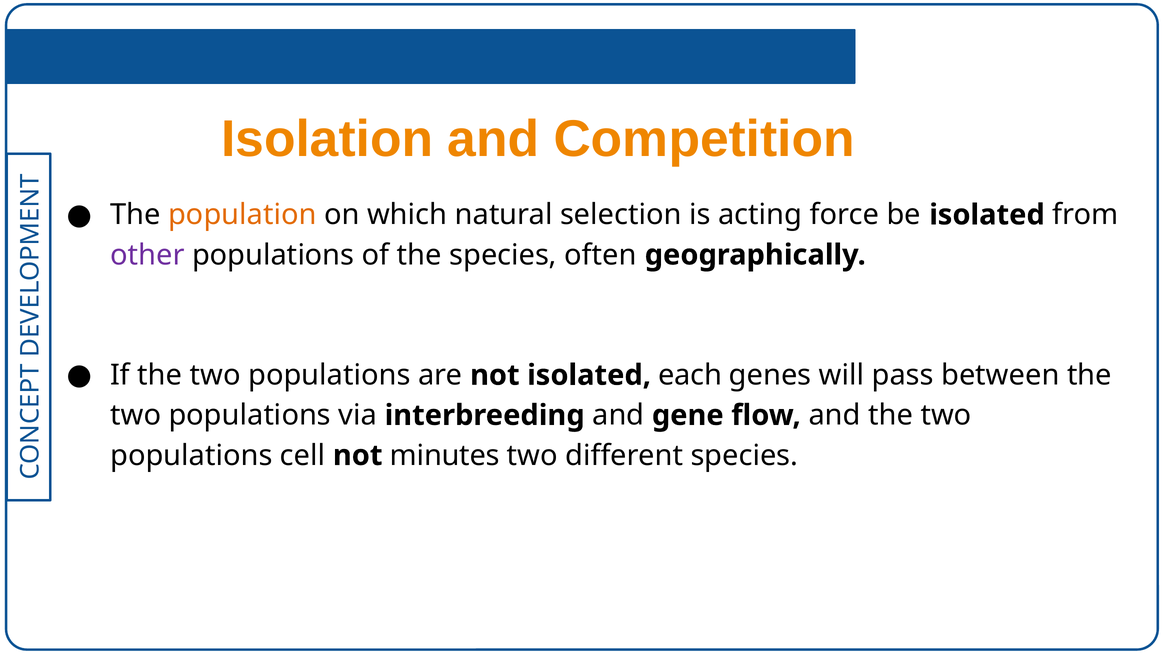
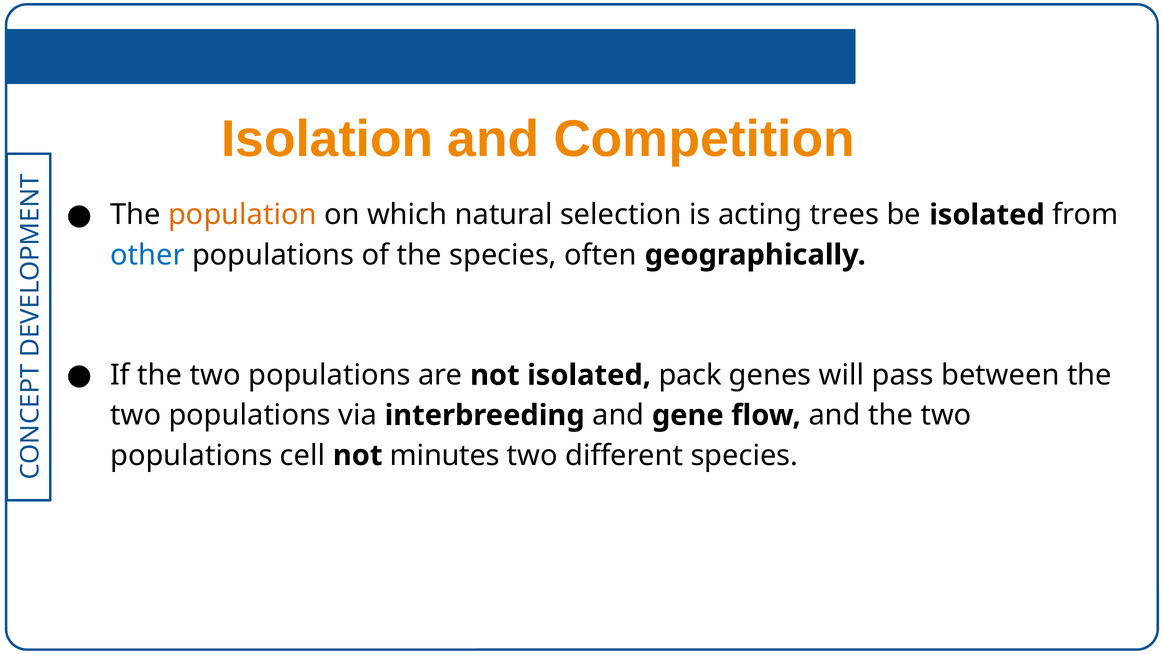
force: force -> trees
other colour: purple -> blue
each: each -> pack
